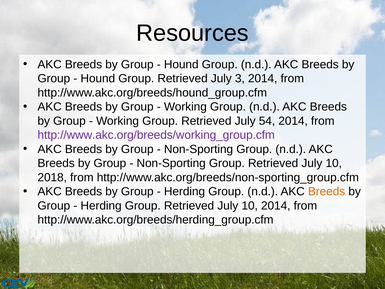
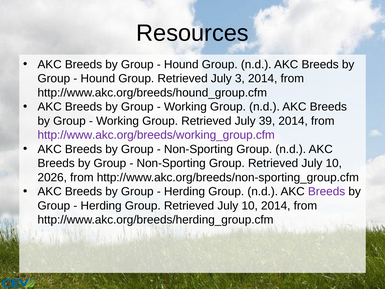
54: 54 -> 39
2018: 2018 -> 2026
Breeds at (327, 191) colour: orange -> purple
